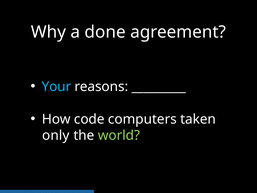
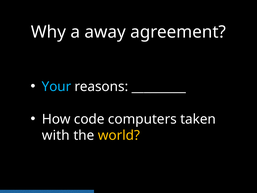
done: done -> away
only: only -> with
world colour: light green -> yellow
